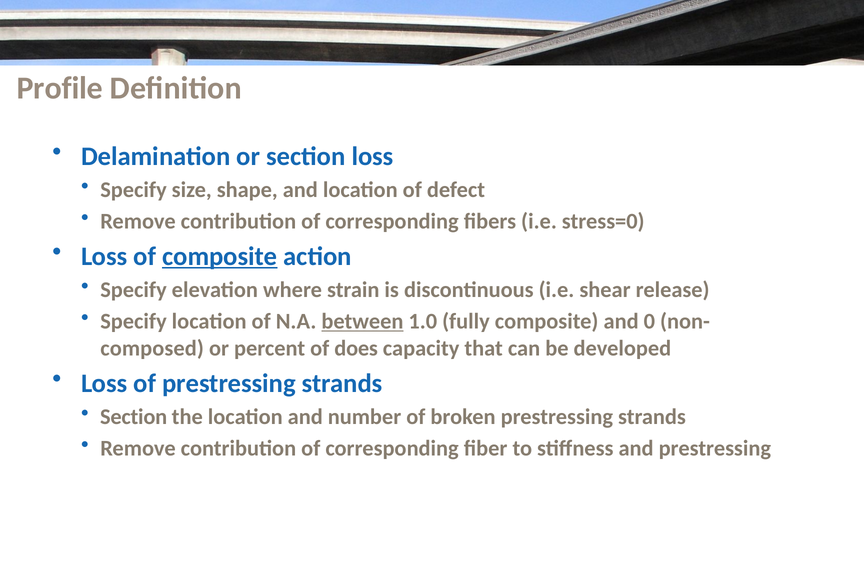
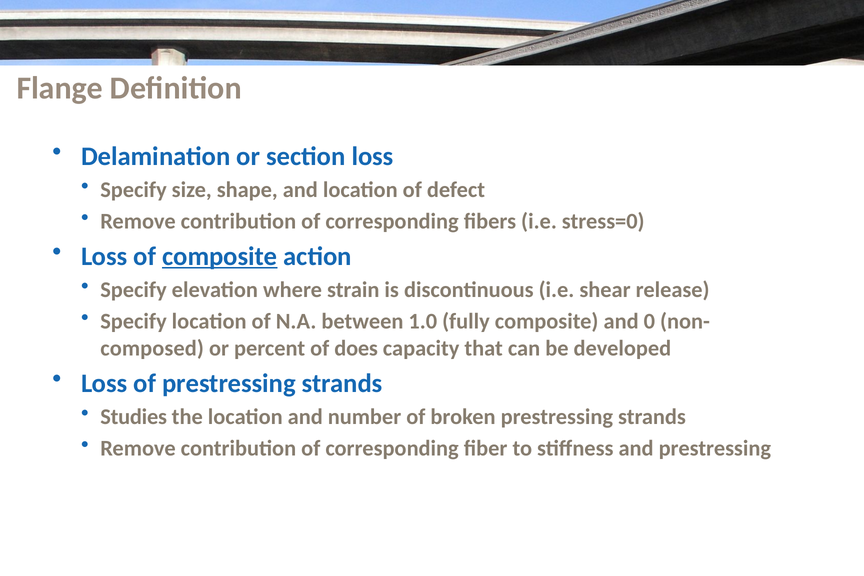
Profile: Profile -> Flange
between underline: present -> none
Section at (134, 417): Section -> Studies
